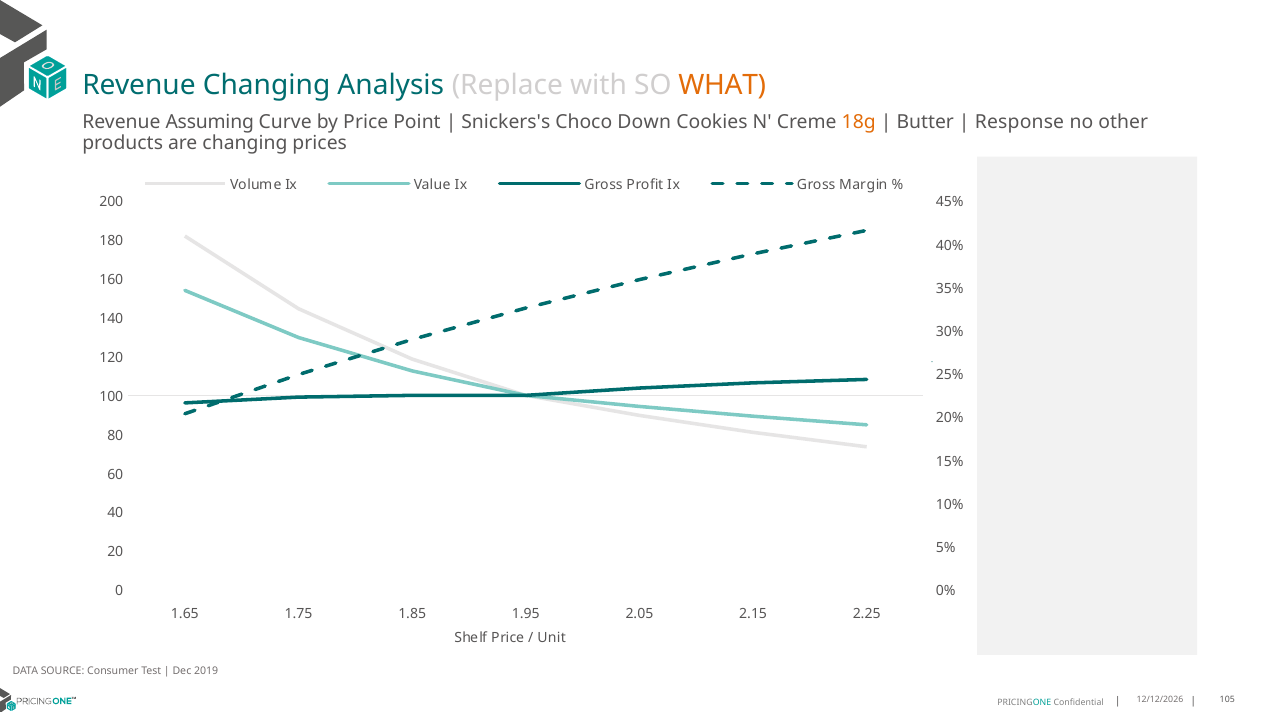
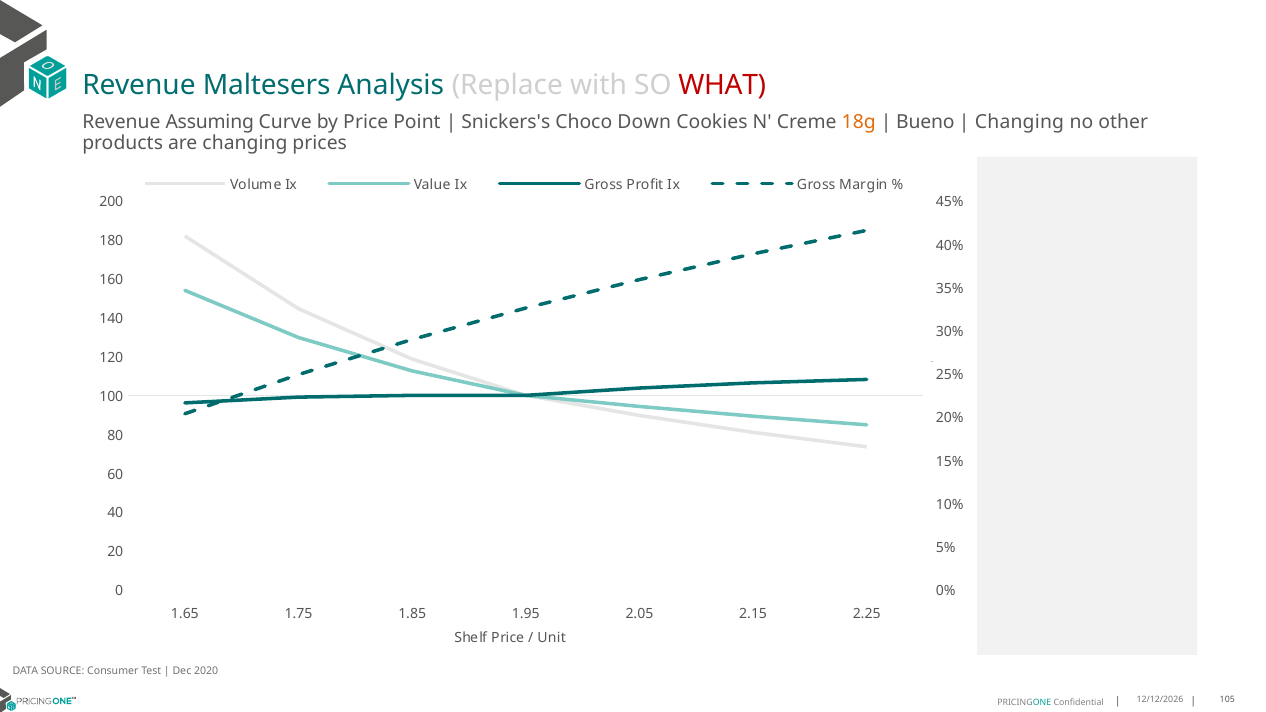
Revenue Changing: Changing -> Maltesers
WHAT colour: orange -> red
Butter: Butter -> Bueno
Response at (1020, 123): Response -> Changing
2019: 2019 -> 2020
